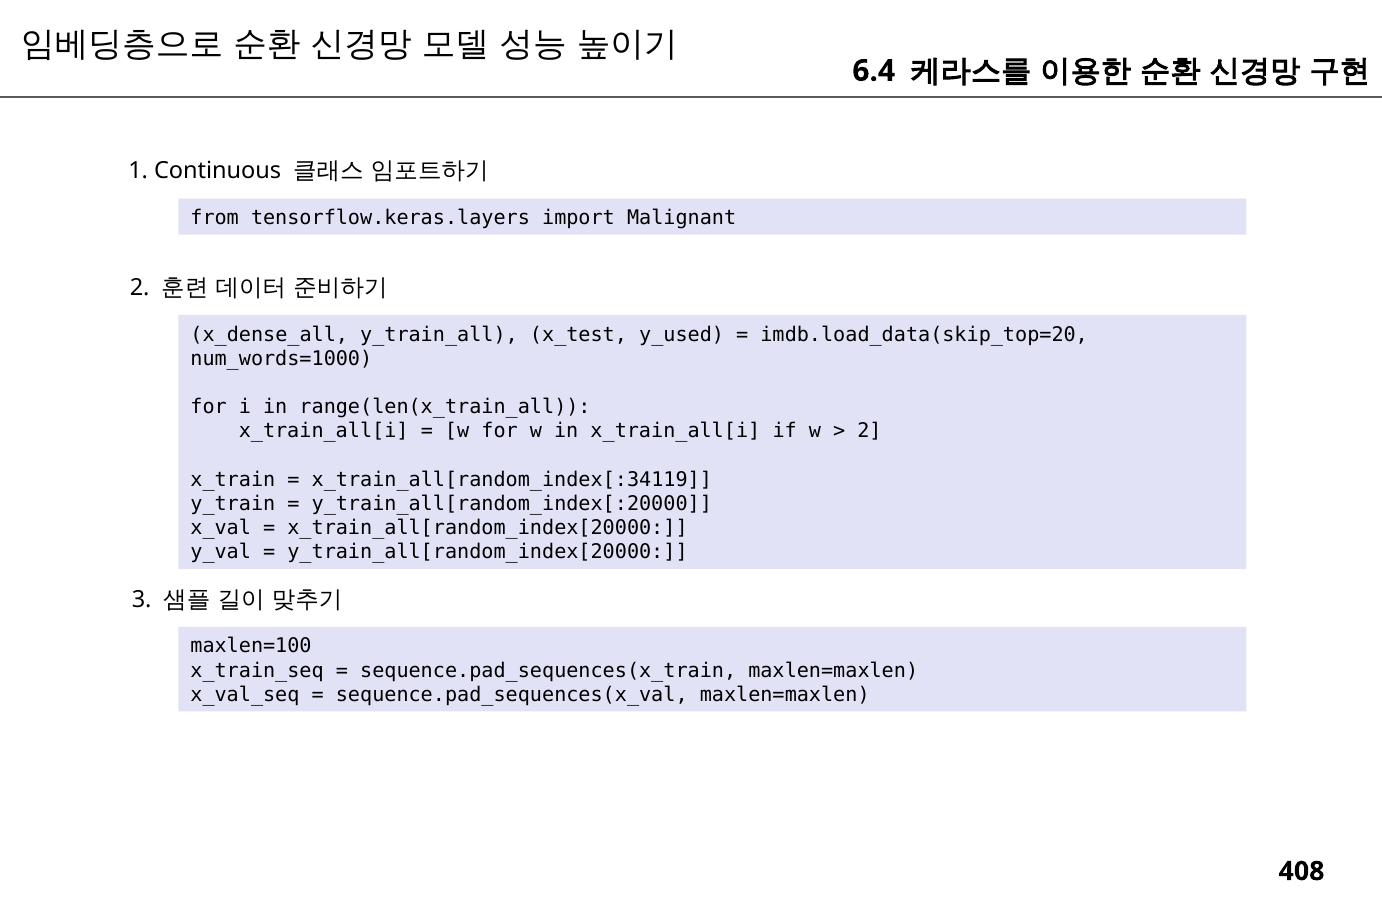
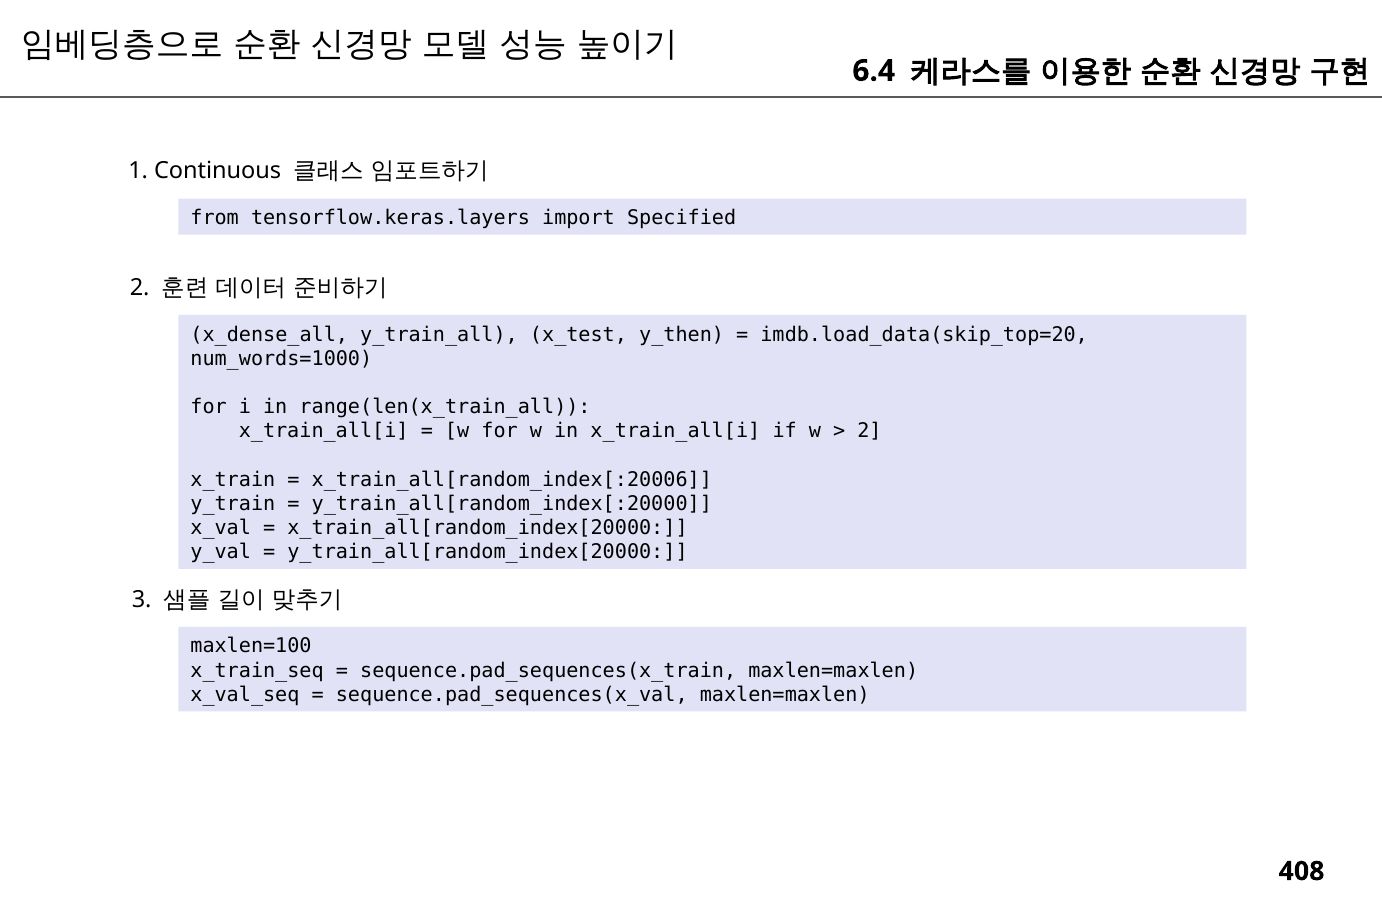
Malignant: Malignant -> Specified
y_used: y_used -> y_then
x_train_all[random_index[:34119: x_train_all[random_index[:34119 -> x_train_all[random_index[:20006
